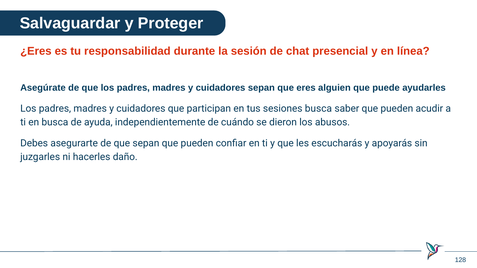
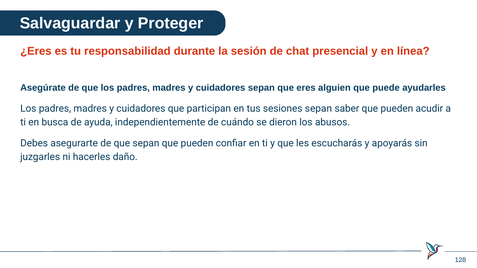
sesiones busca: busca -> sepan
